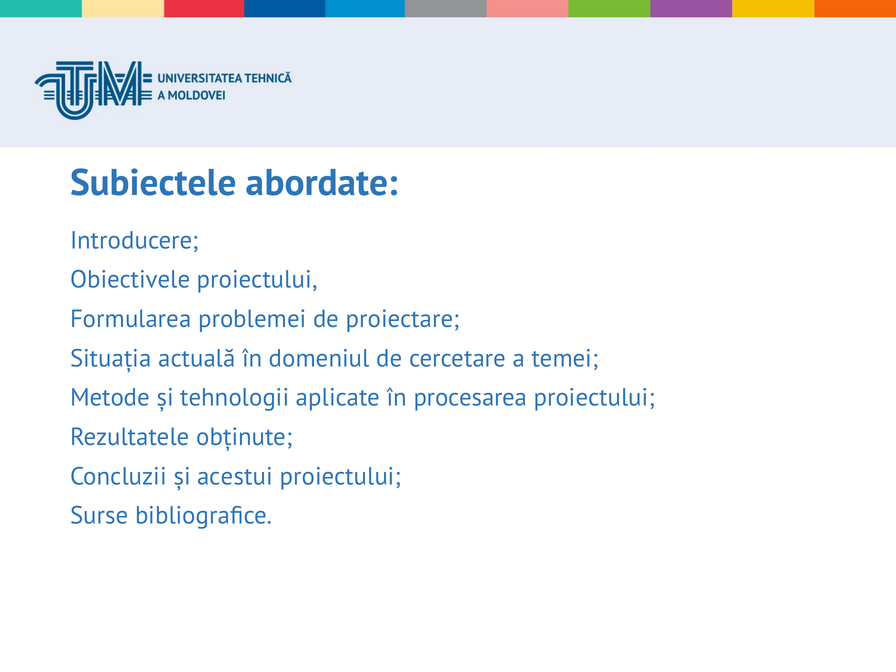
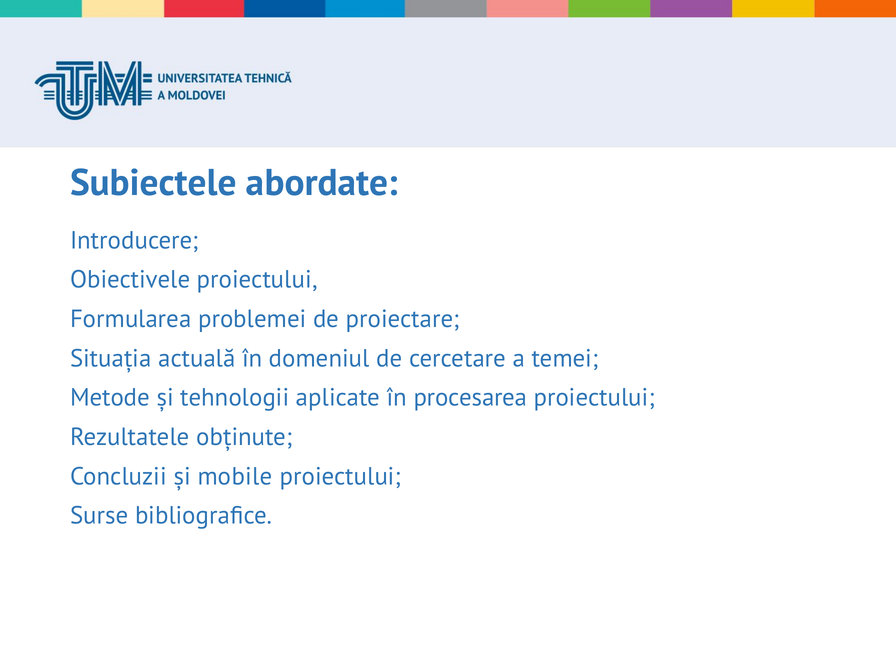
acestui: acestui -> mobile
